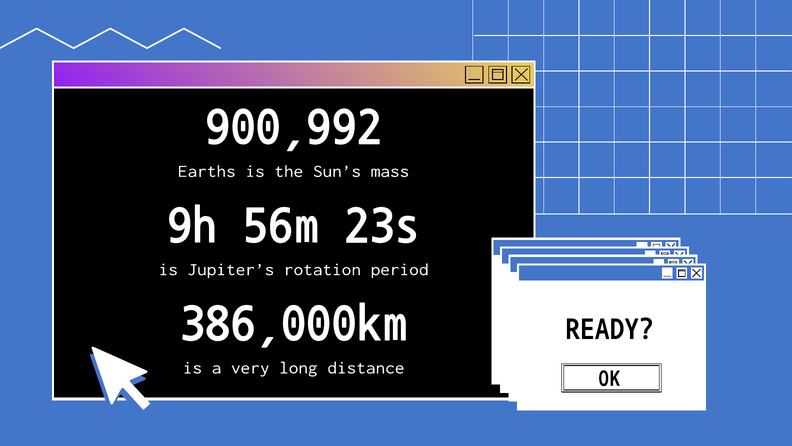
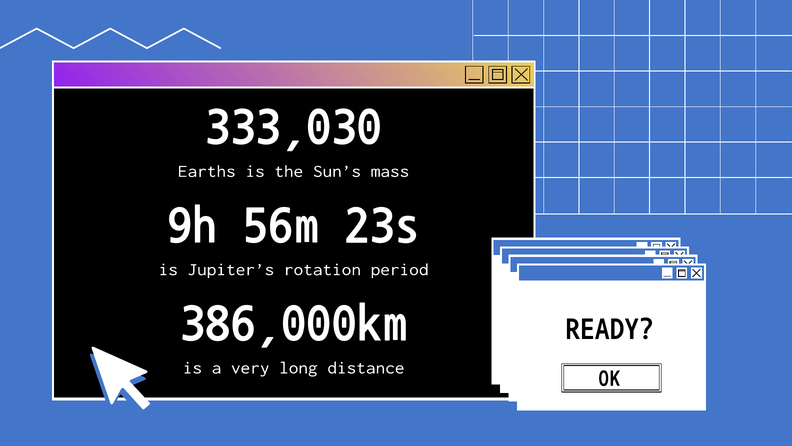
900,992: 900,992 -> 333,030
